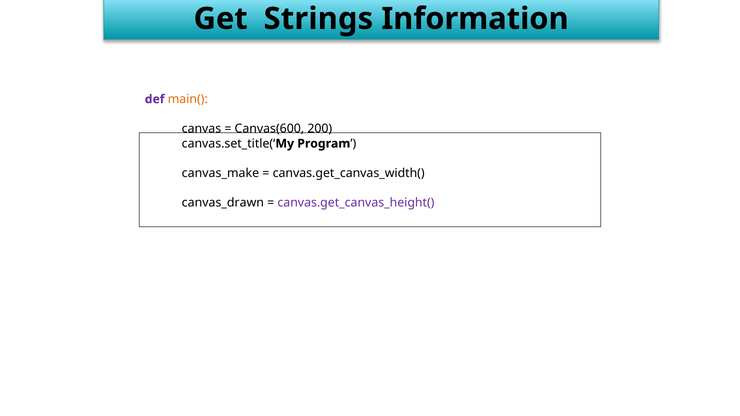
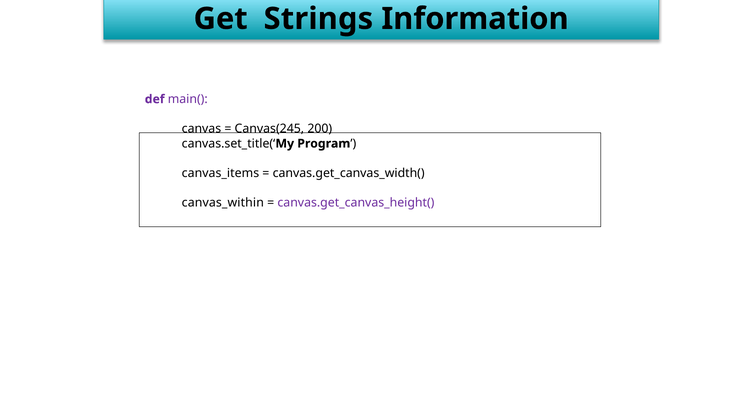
main( colour: orange -> purple
Canvas(600: Canvas(600 -> Canvas(245
canvas_make: canvas_make -> canvas_items
canvas_drawn: canvas_drawn -> canvas_within
